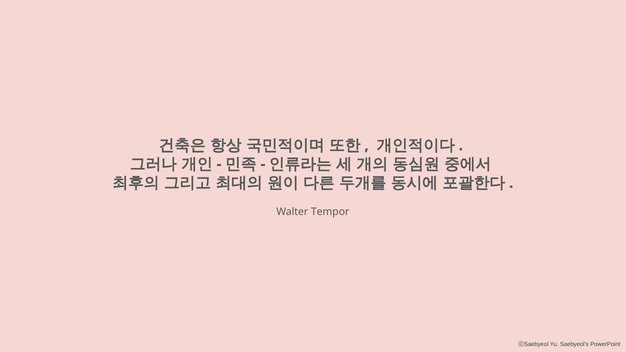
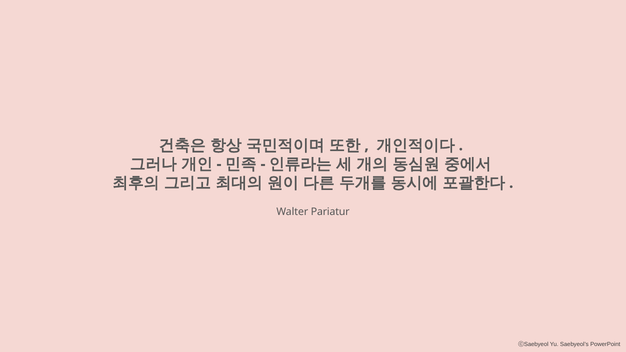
Tempor: Tempor -> Pariatur
